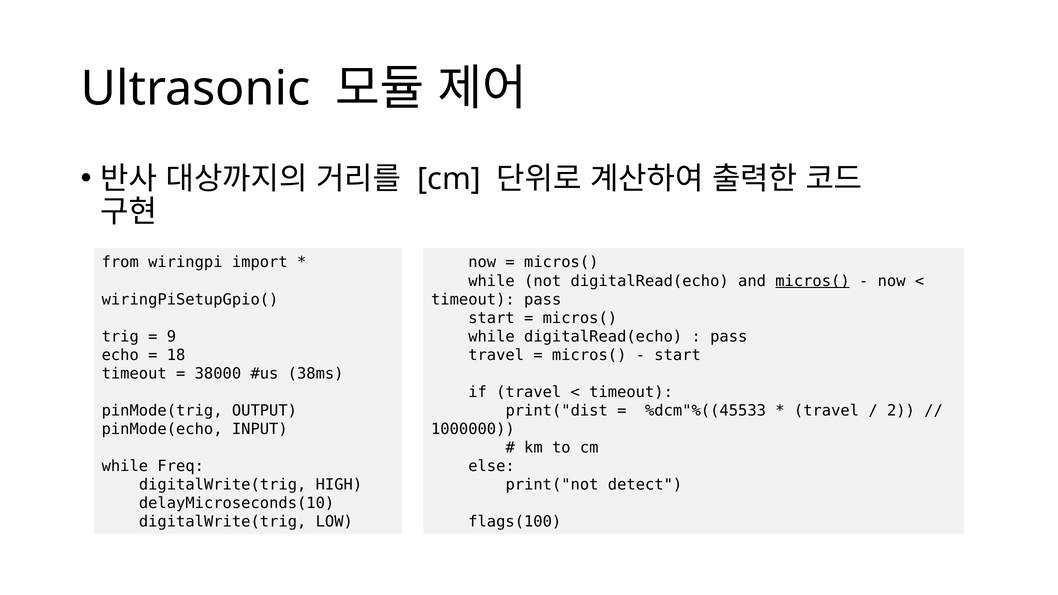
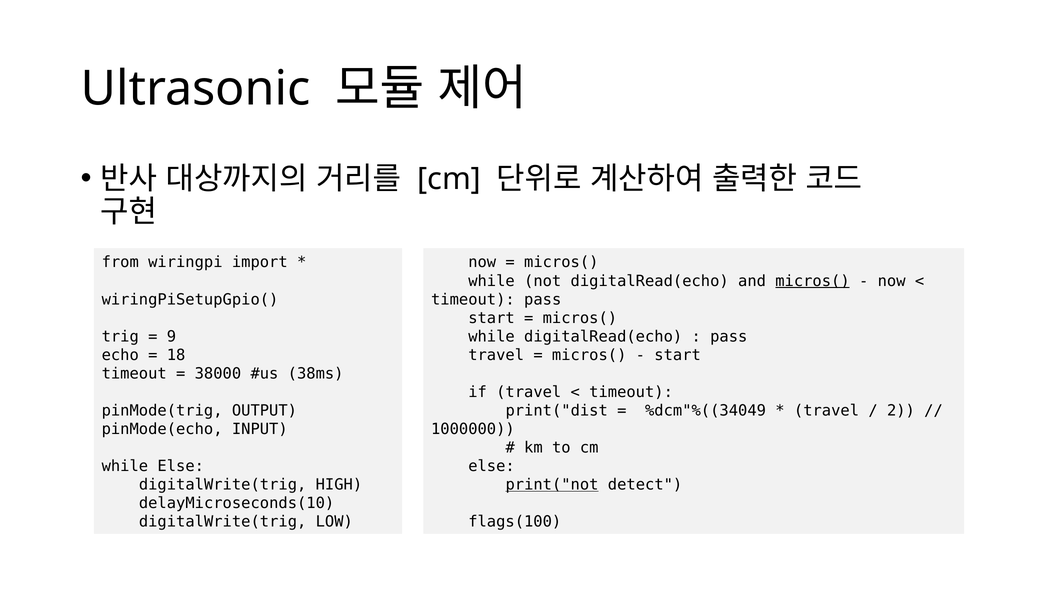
%dcm"%((45533: %dcm"%((45533 -> %dcm"%((34049
while Freq: Freq -> Else
print("not underline: none -> present
